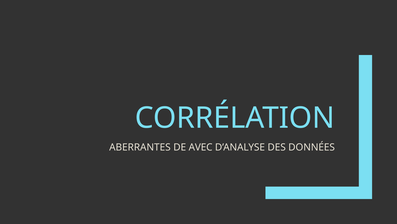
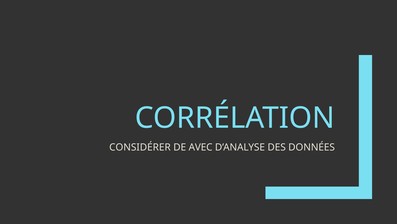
ABERRANTES: ABERRANTES -> CONSIDÉRER
